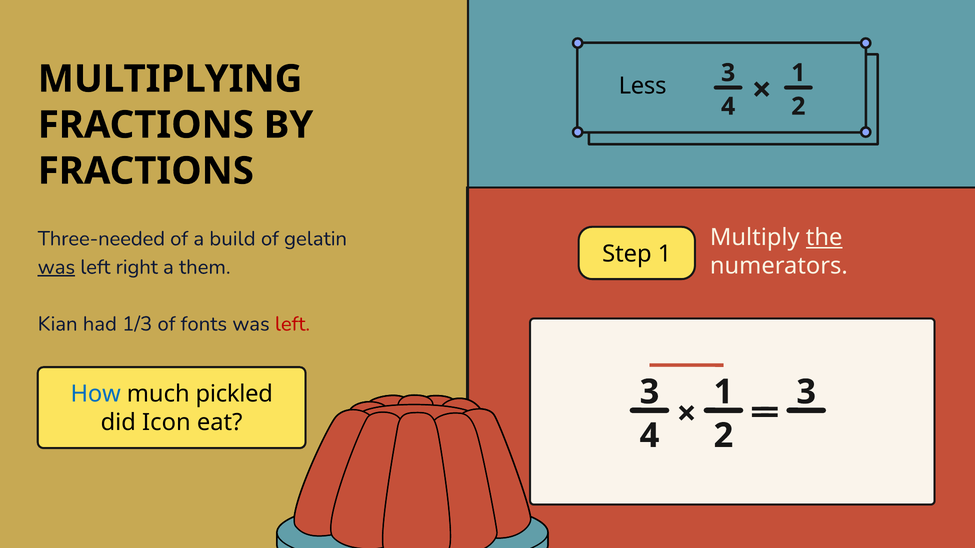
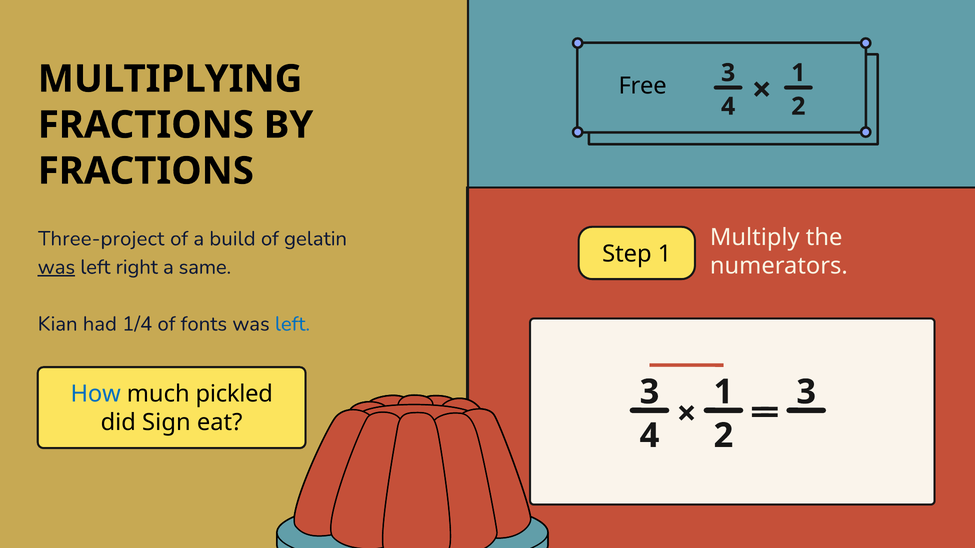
Less: Less -> Free
Three-needed: Three-needed -> Three-project
the underline: present -> none
them: them -> same
1/3: 1/3 -> 1/4
left at (292, 324) colour: red -> blue
Icon: Icon -> Sign
